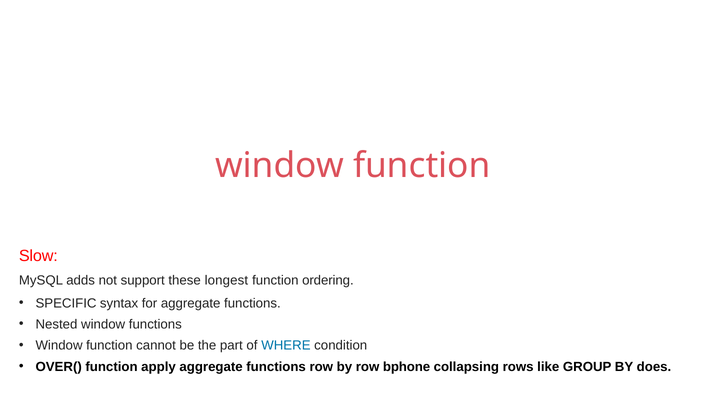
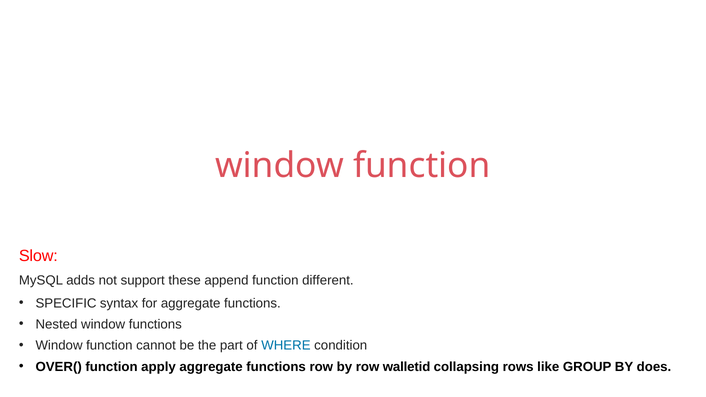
longest: longest -> append
ordering: ordering -> different
bphone: bphone -> walletid
